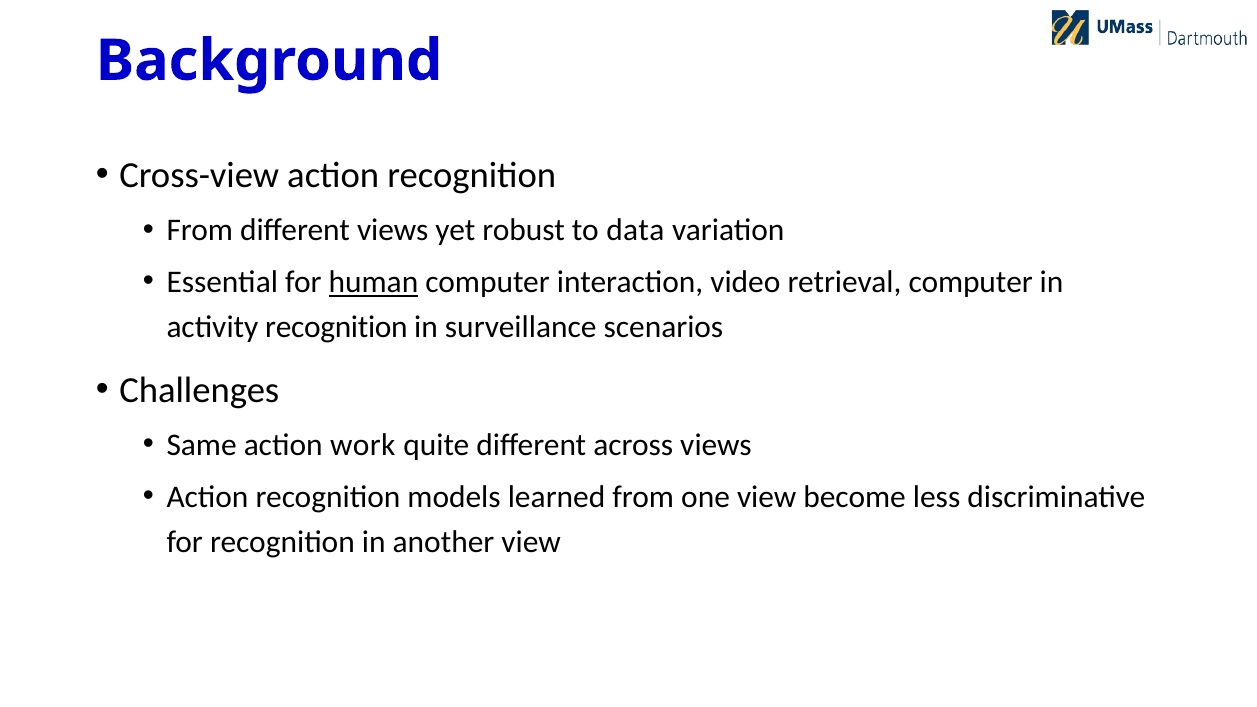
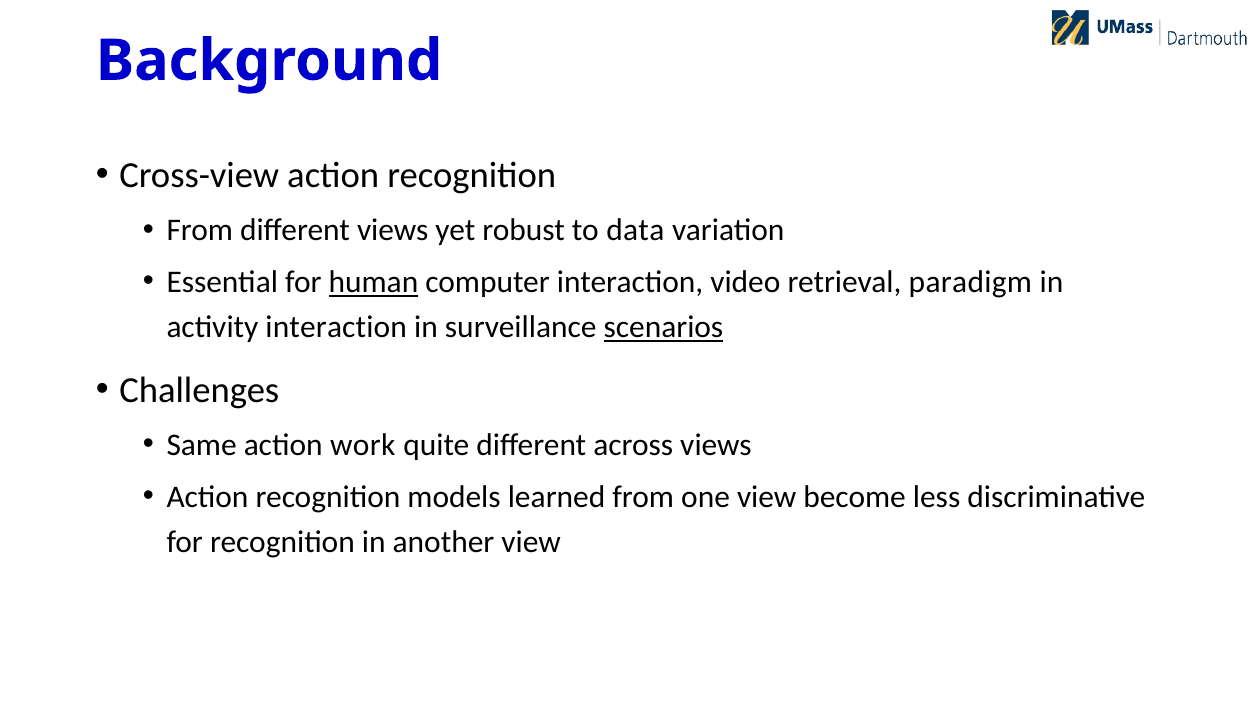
retrieval computer: computer -> paradigm
activity recognition: recognition -> interaction
scenarios underline: none -> present
